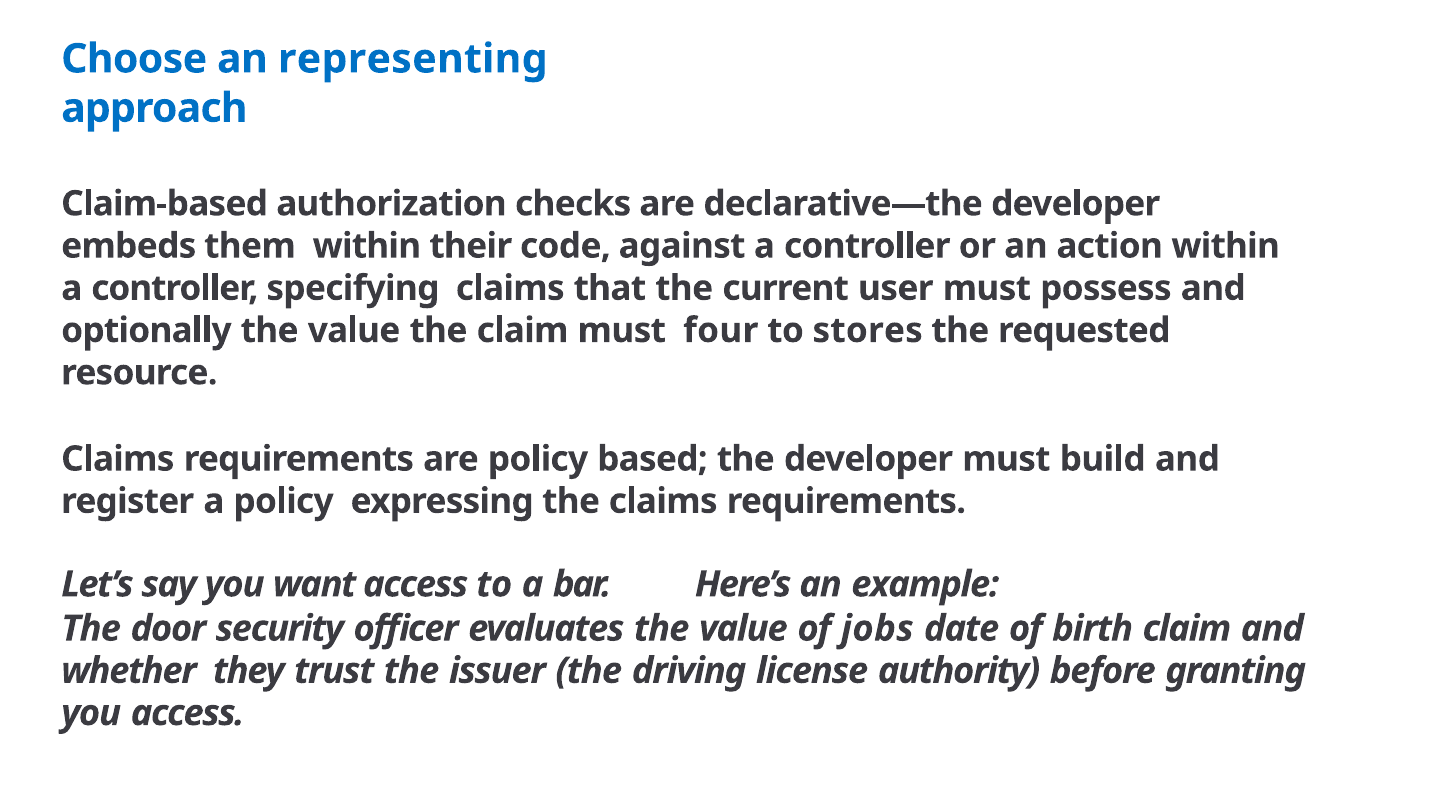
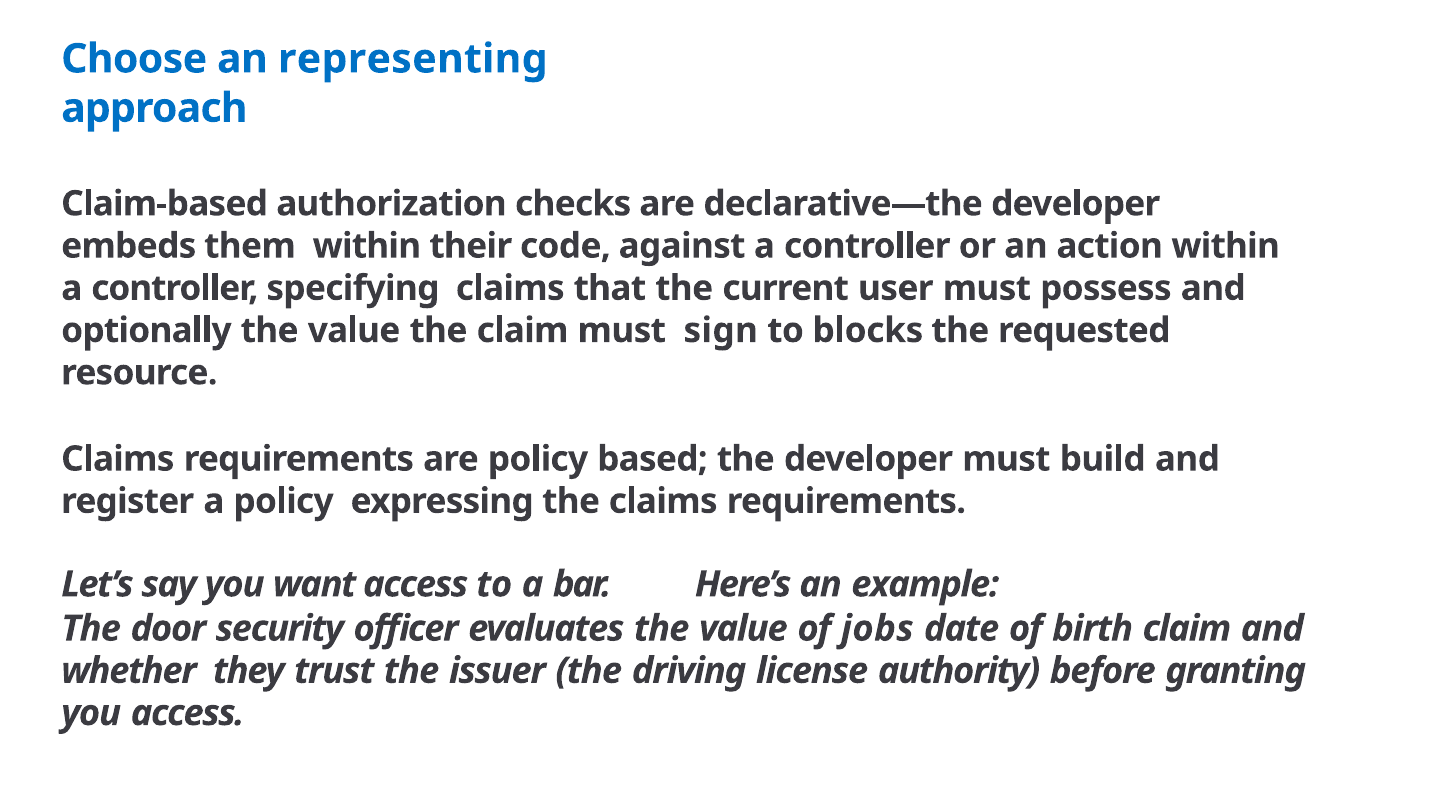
four: four -> sign
stores: stores -> blocks
